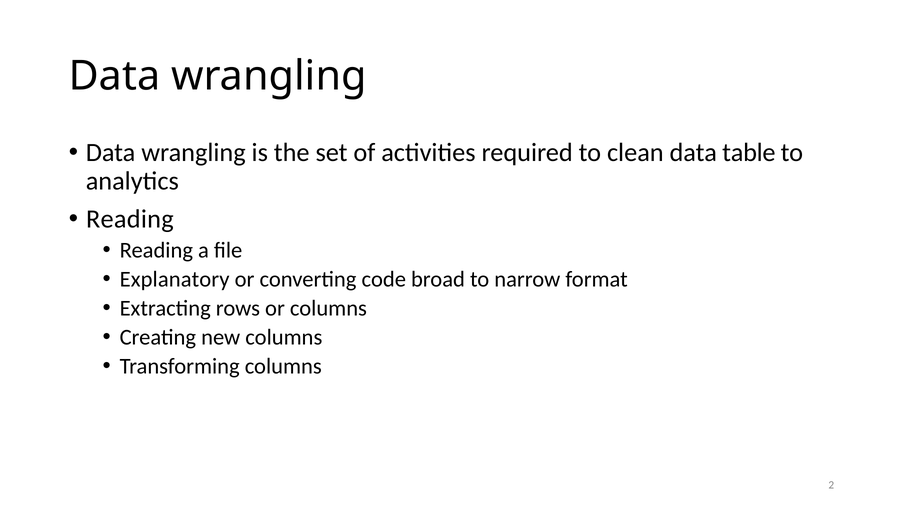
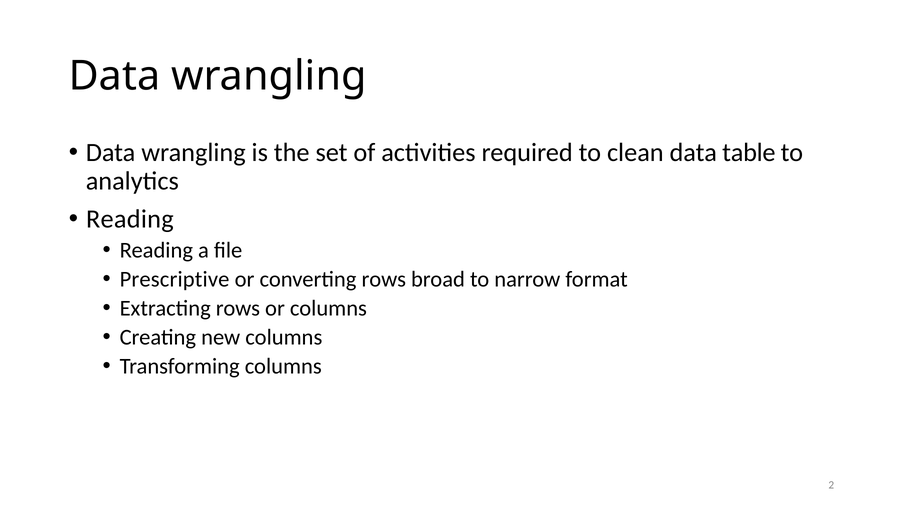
Explanatory: Explanatory -> Prescriptive
converting code: code -> rows
